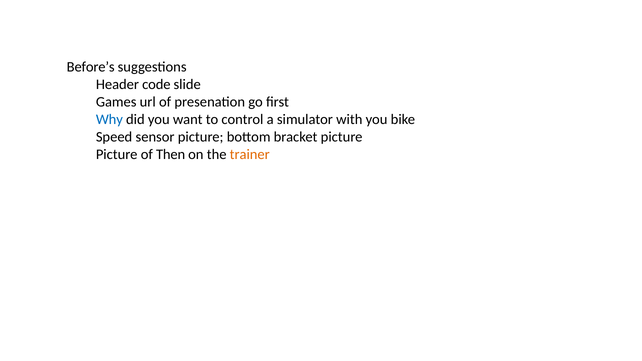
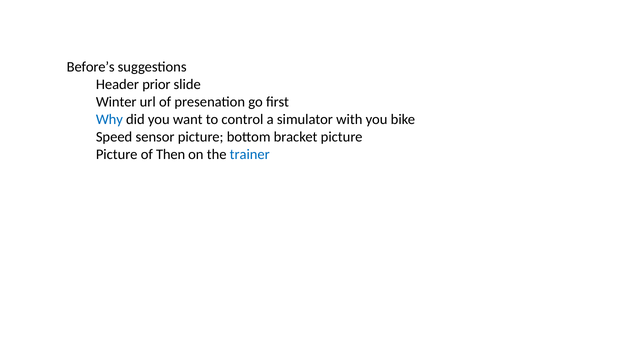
code: code -> prior
Games: Games -> Winter
trainer colour: orange -> blue
